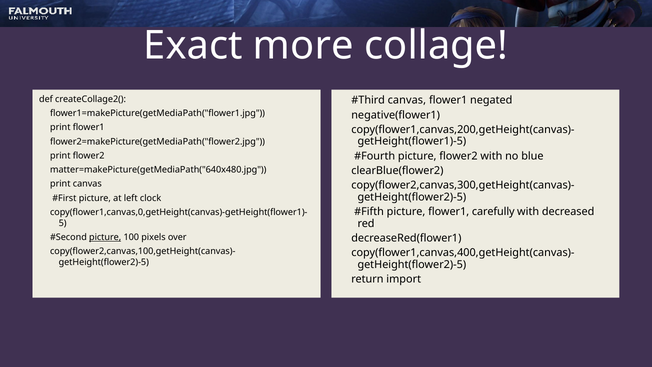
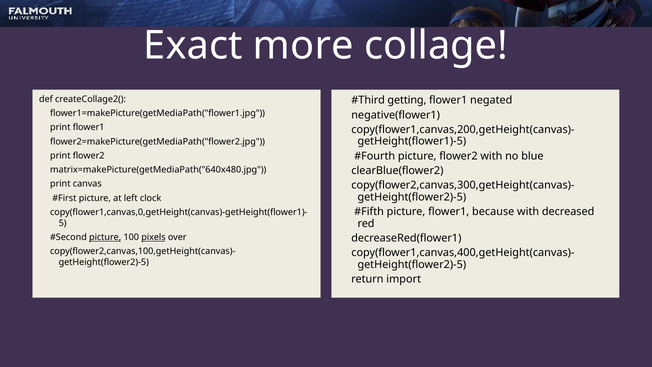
canvas at (407, 100): canvas -> getting
matter=makePicture(getMediaPath("640x480.jpg: matter=makePicture(getMediaPath("640x480.jpg -> matrix=makePicture(getMediaPath("640x480.jpg
carefully: carefully -> because
pixels underline: none -> present
